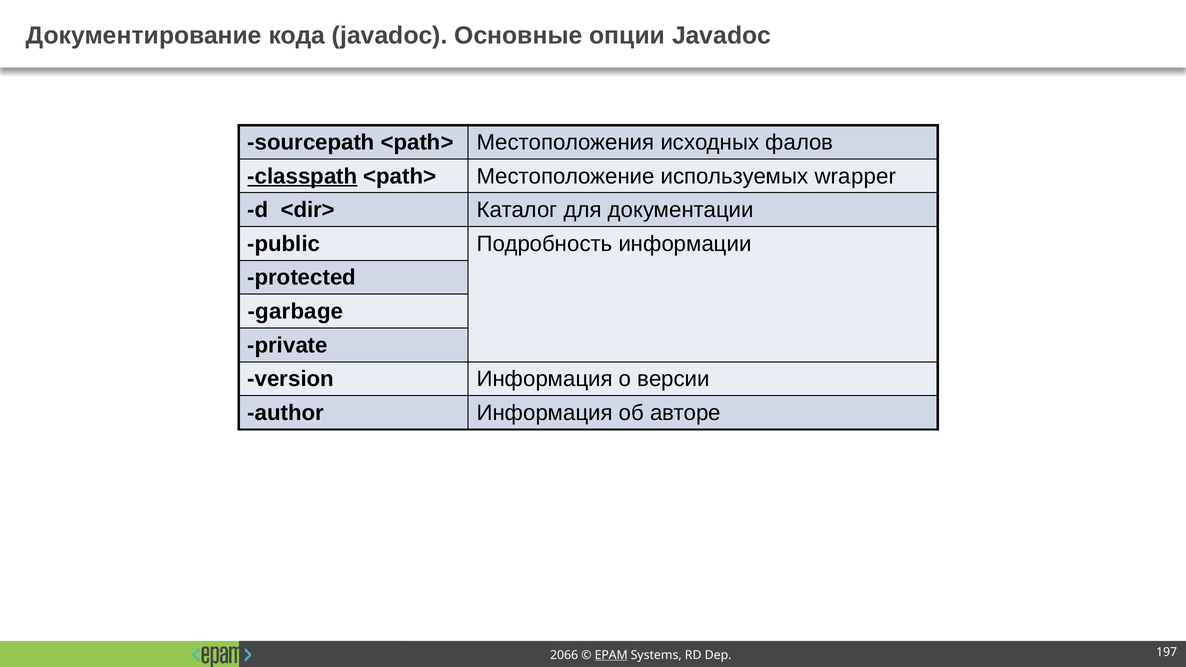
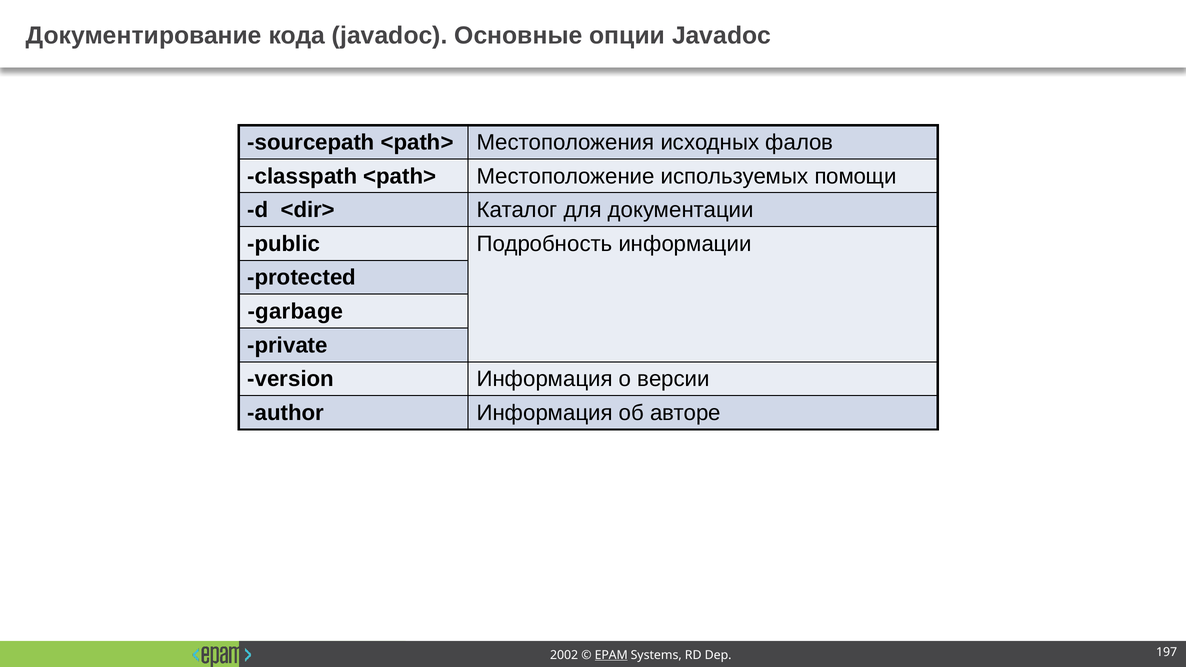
classpath underline: present -> none
wrapper: wrapper -> помощи
2066: 2066 -> 2002
